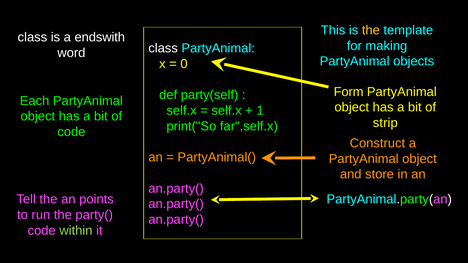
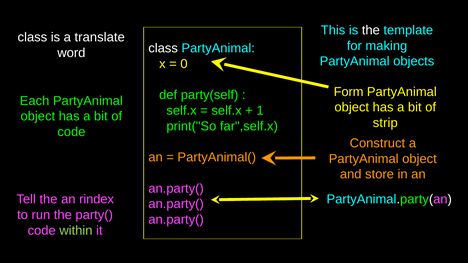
the at (371, 30) colour: yellow -> white
endswith: endswith -> translate
points: points -> rindex
